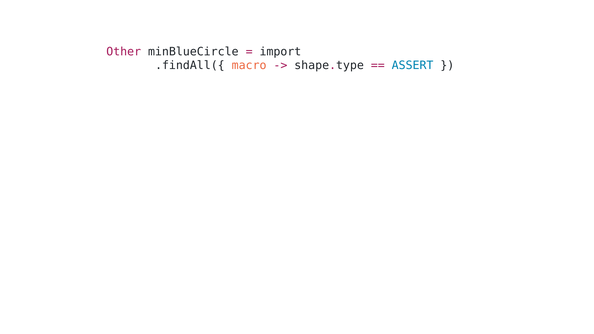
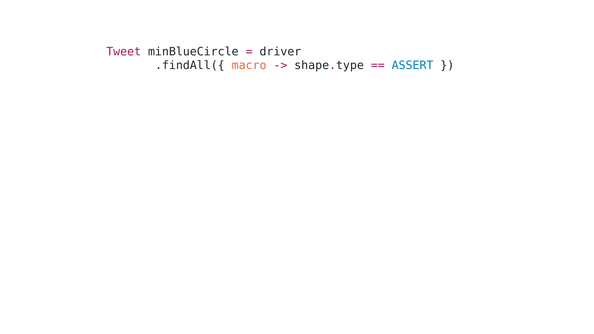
Other: Other -> Tweet
import: import -> driver
